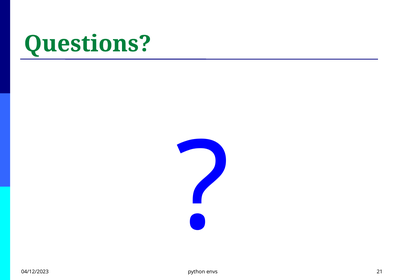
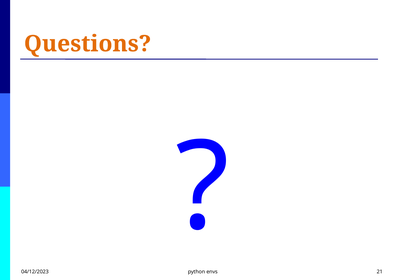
Questions colour: green -> orange
